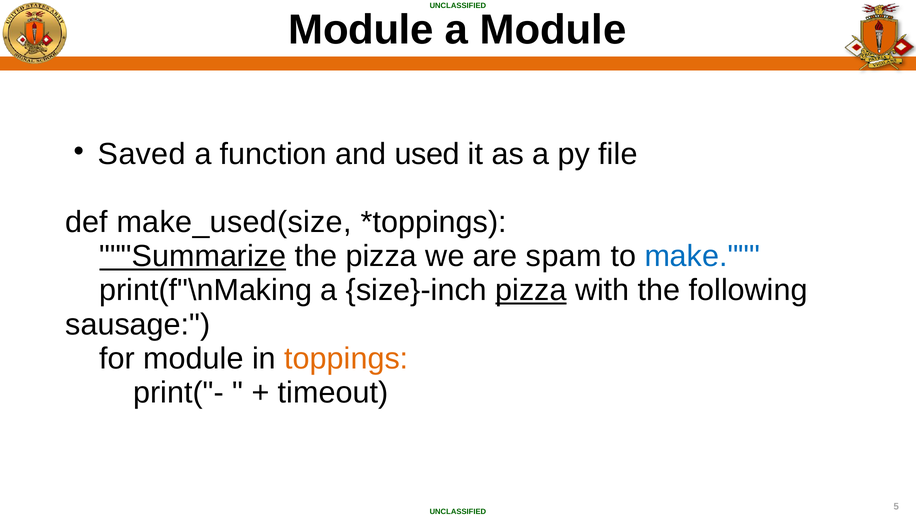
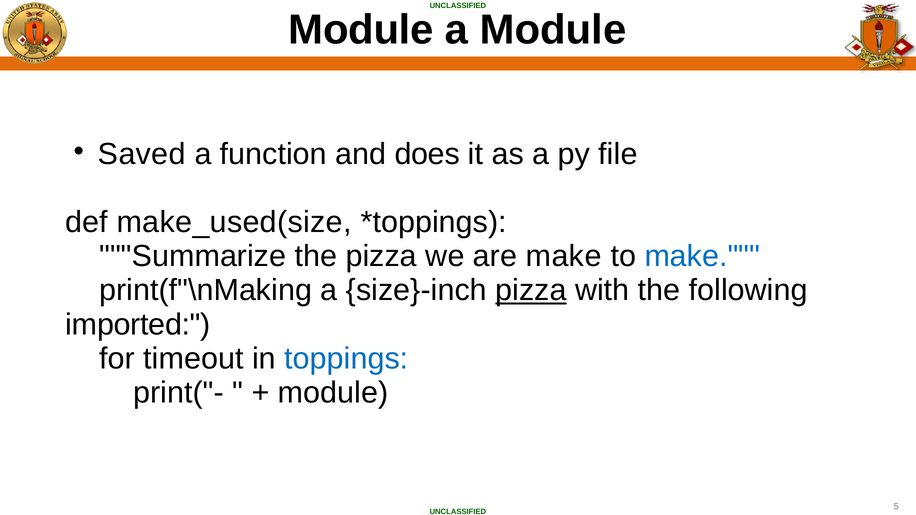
used: used -> does
Summarize underline: present -> none
are spam: spam -> make
sausage: sausage -> imported
for module: module -> timeout
toppings colour: orange -> blue
timeout at (333, 393): timeout -> module
